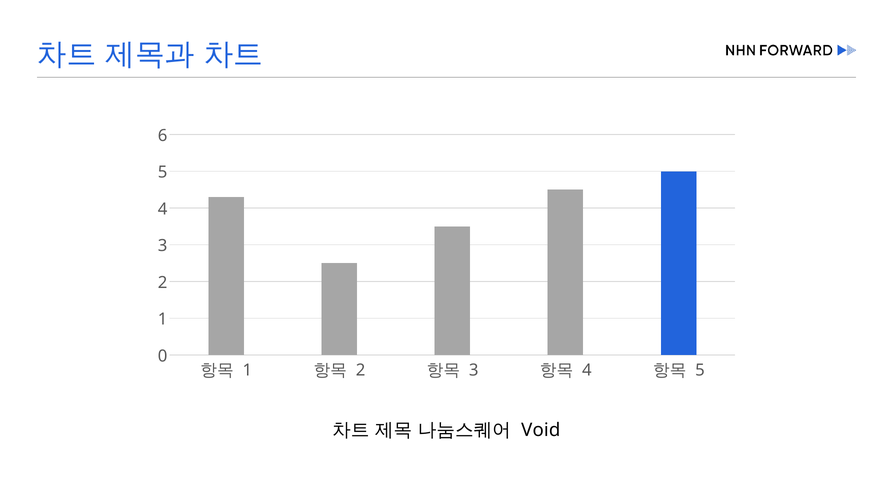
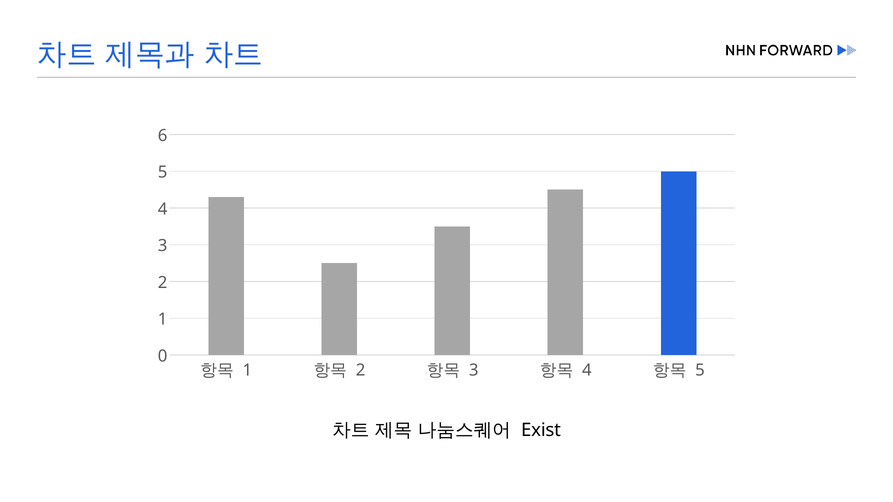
Void: Void -> Exist
